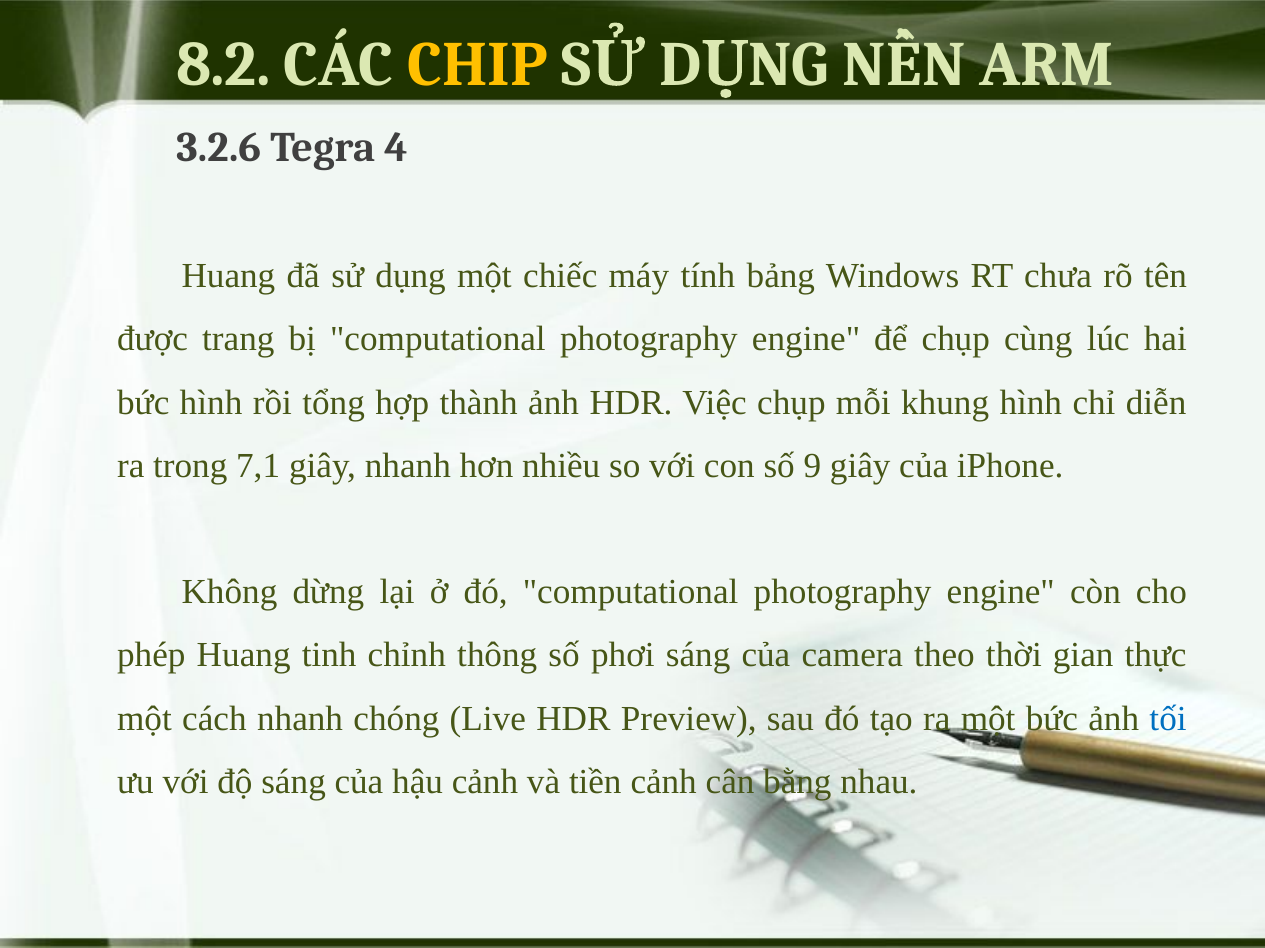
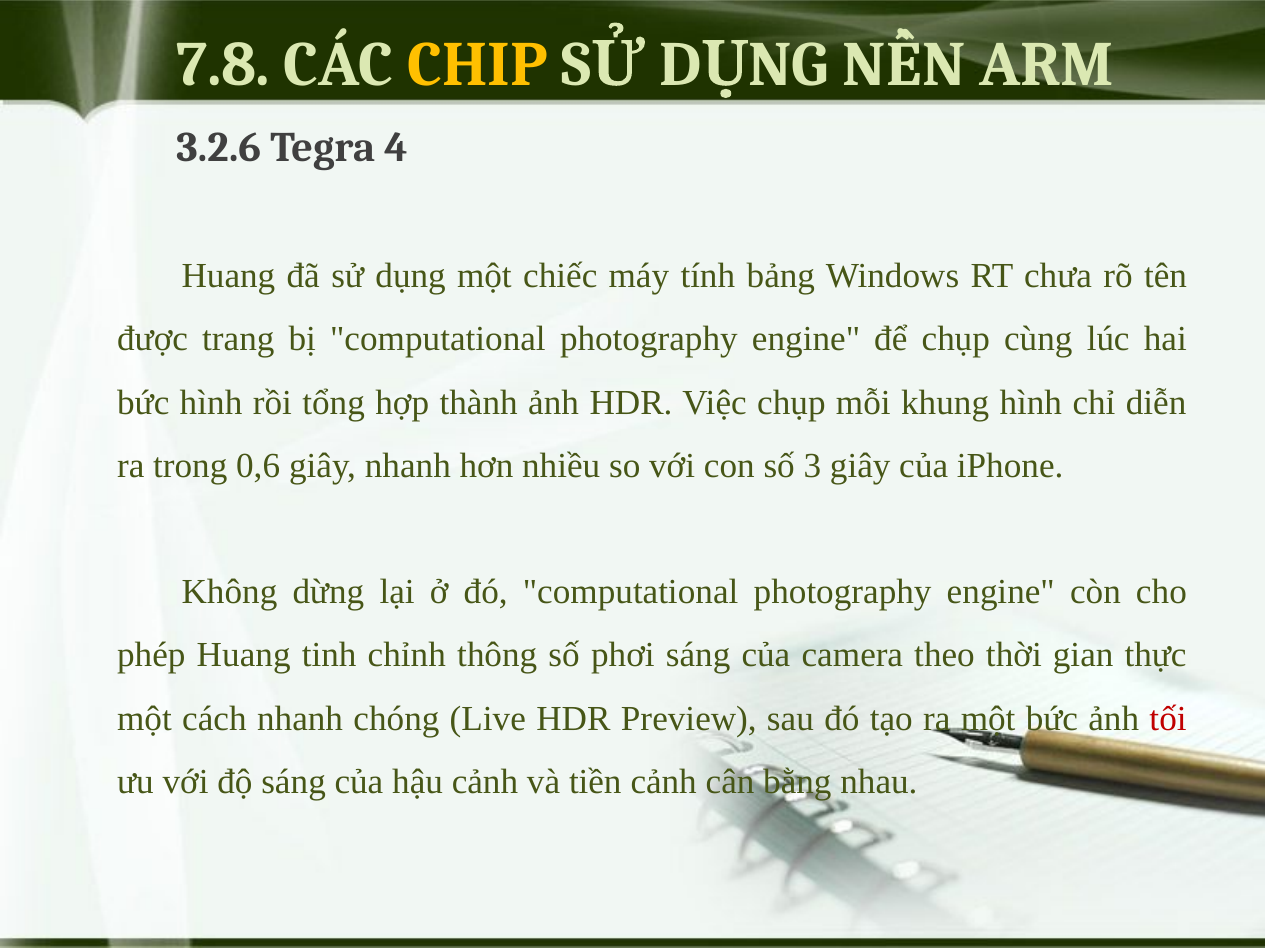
8.2: 8.2 -> 7.8
7,1: 7,1 -> 0,6
9: 9 -> 3
tối colour: blue -> red
